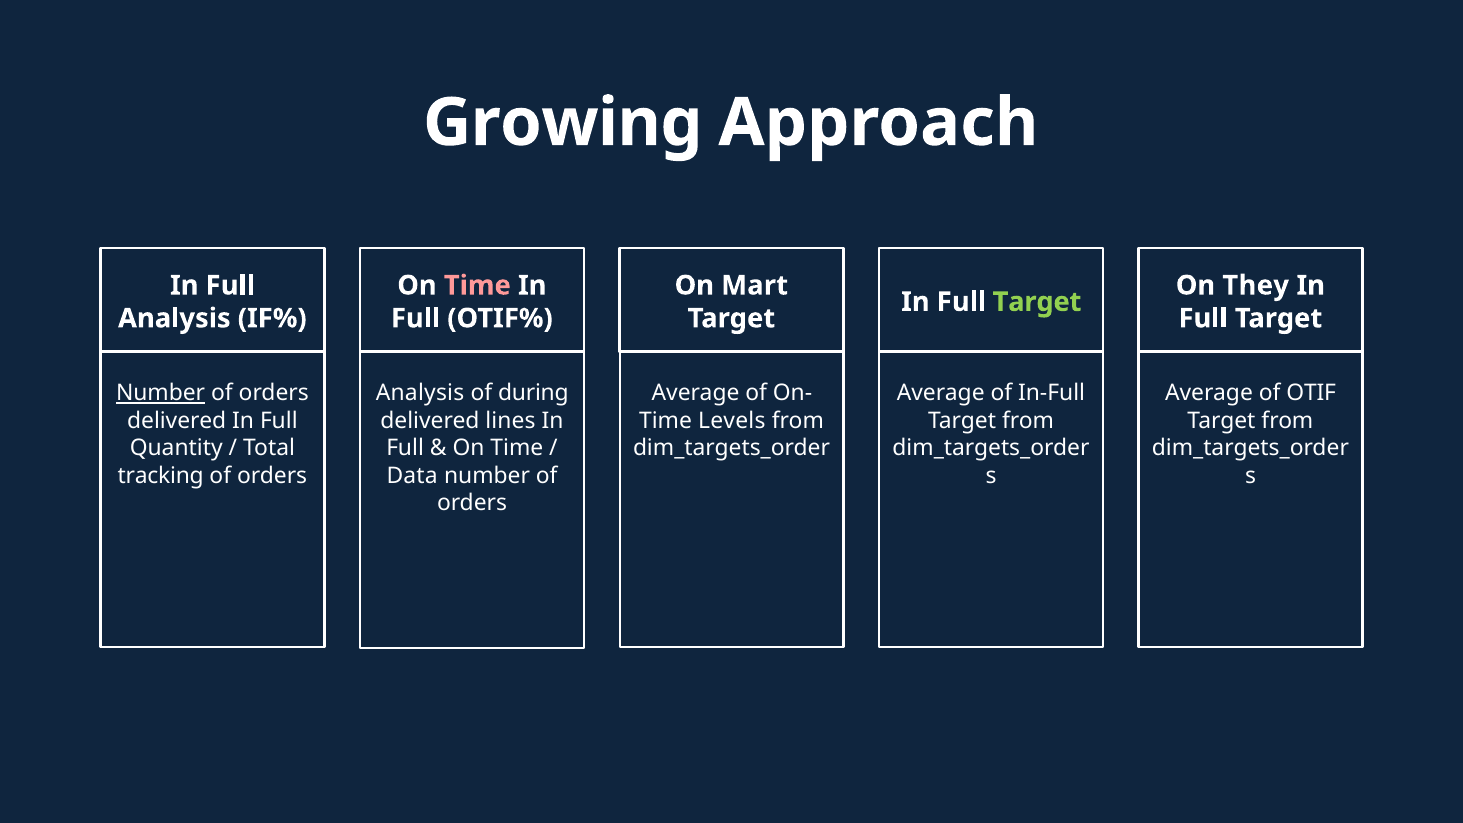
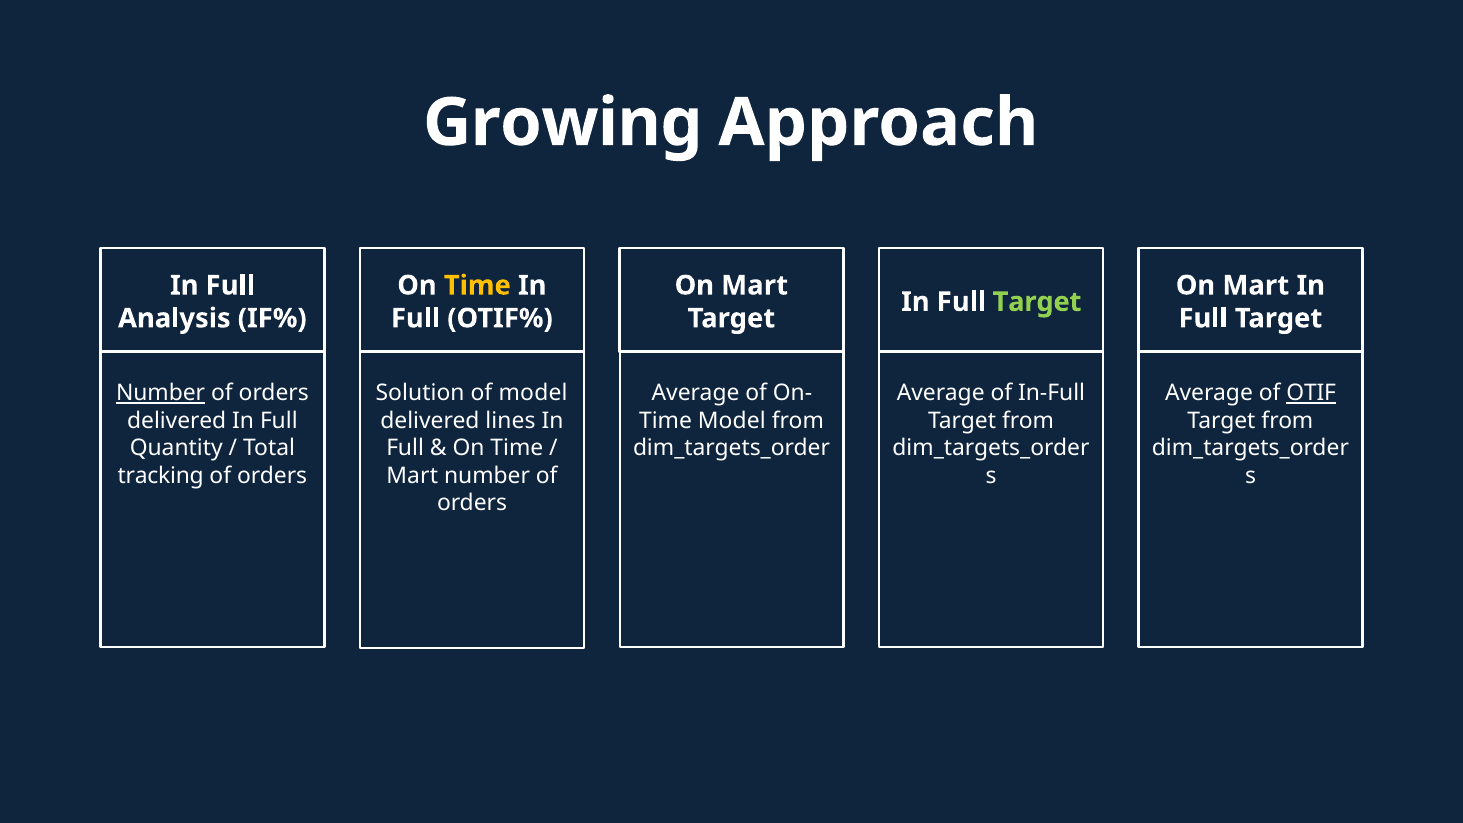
Time at (477, 285) colour: pink -> yellow
They at (1256, 285): They -> Mart
Analysis at (420, 393): Analysis -> Solution
of during: during -> model
OTIF underline: none -> present
Time Levels: Levels -> Model
Data at (412, 476): Data -> Mart
